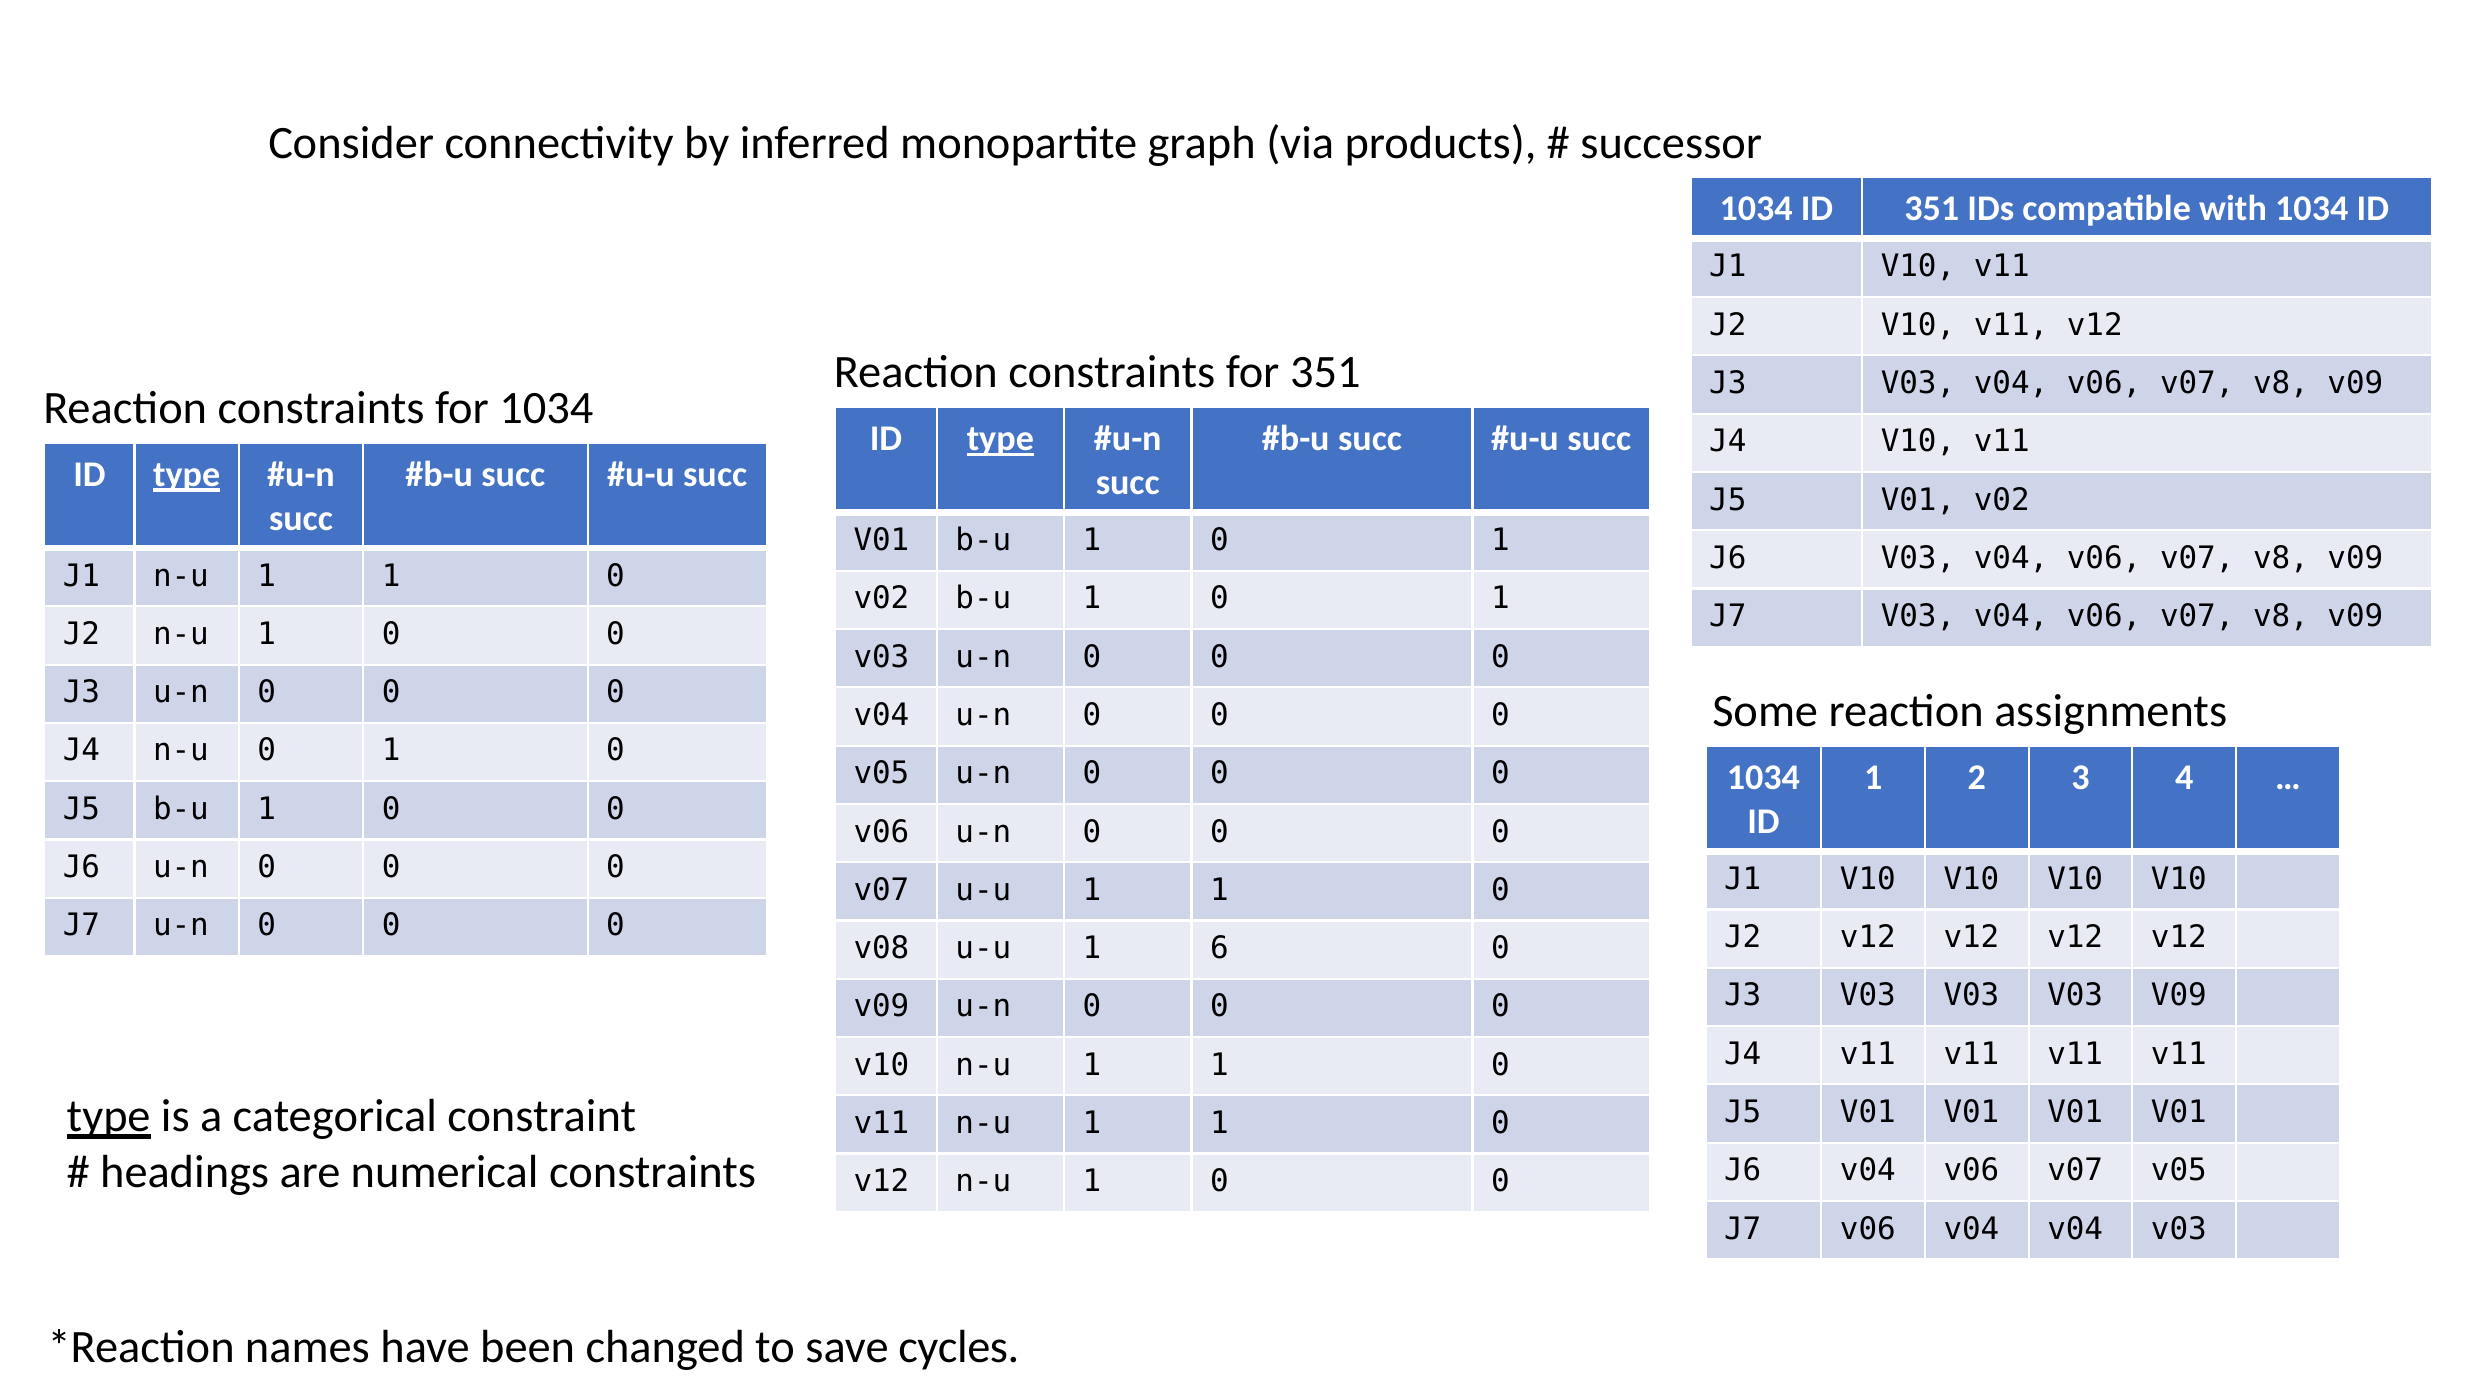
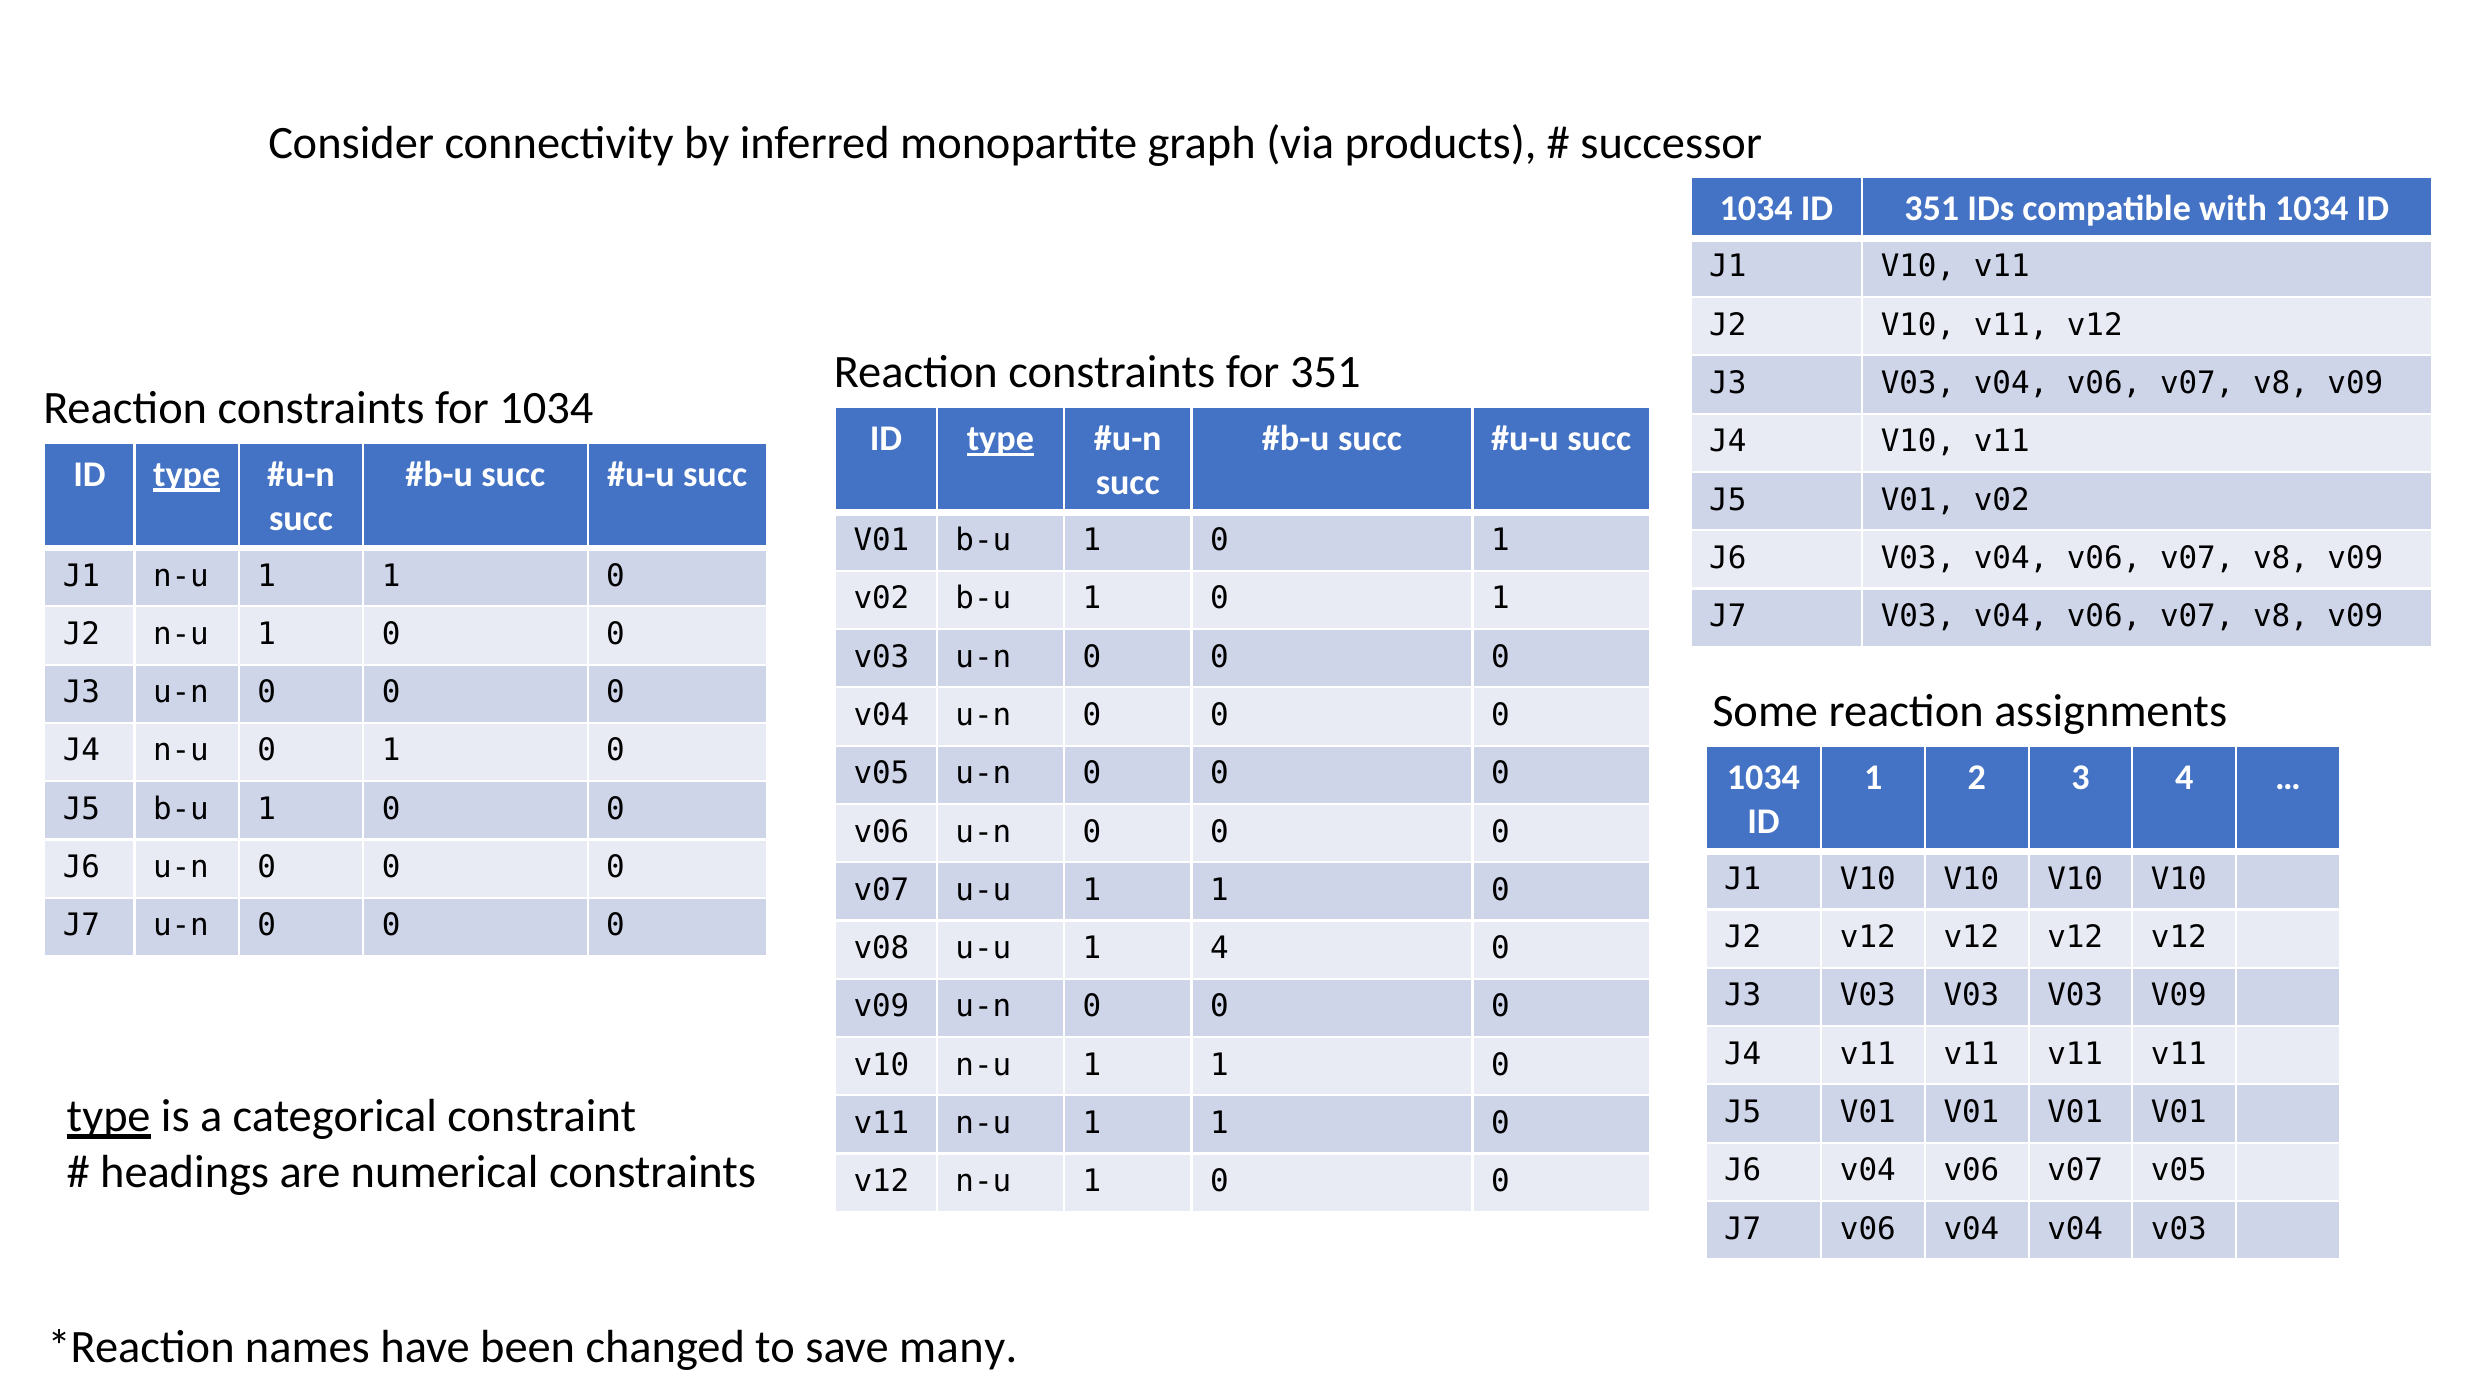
1 6: 6 -> 4
cycles: cycles -> many
